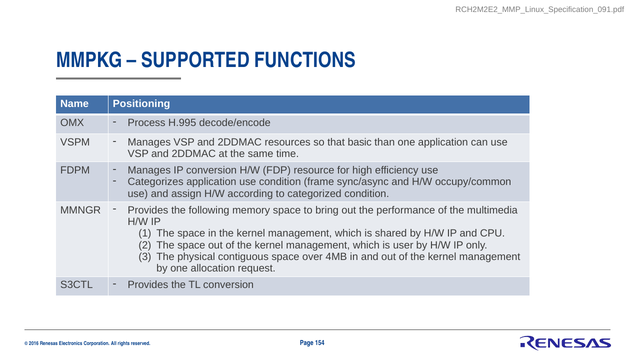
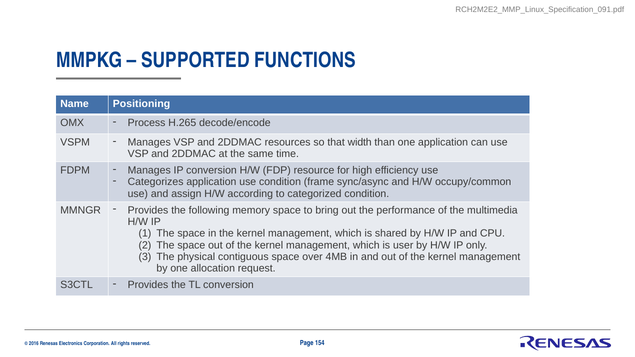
H.995: H.995 -> H.265
basic: basic -> width
